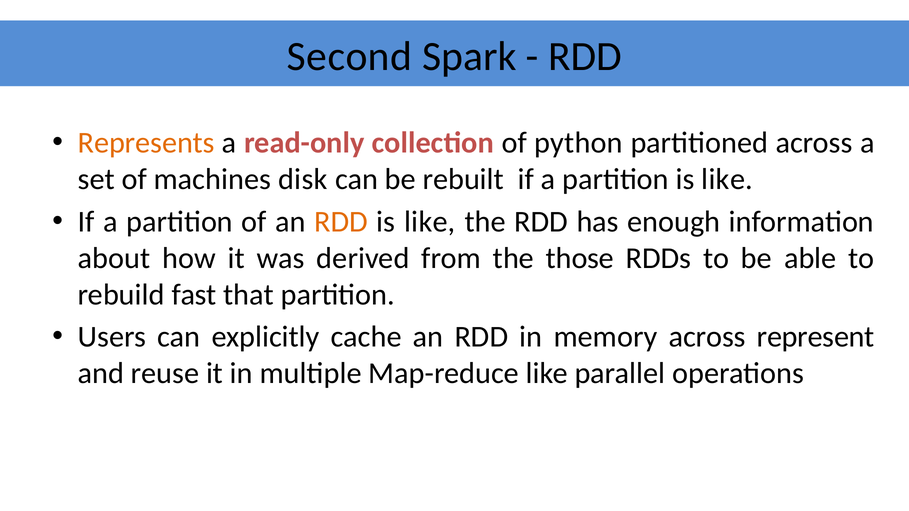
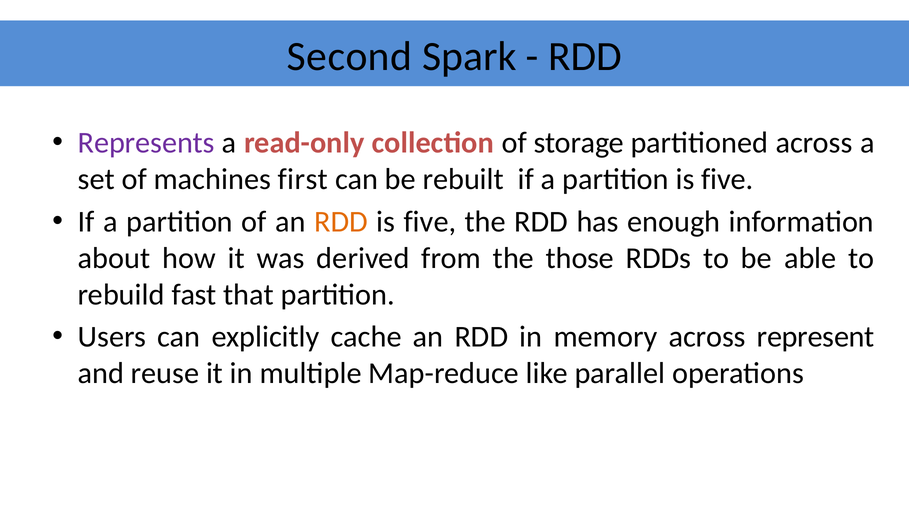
Represents colour: orange -> purple
python: python -> storage
disk: disk -> first
partition is like: like -> five
like at (430, 222): like -> five
